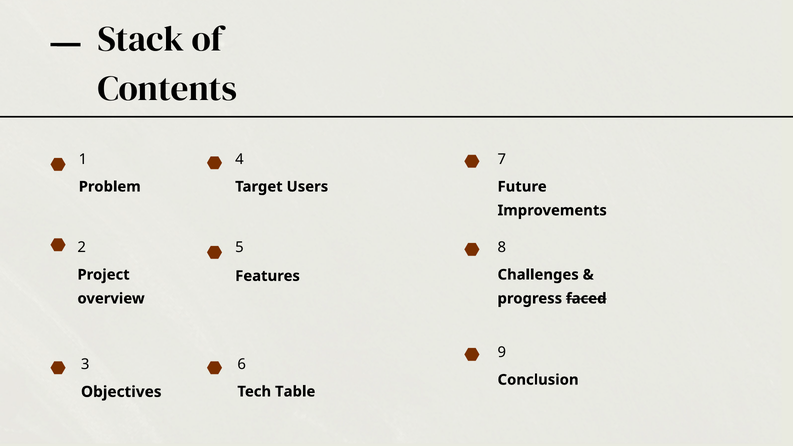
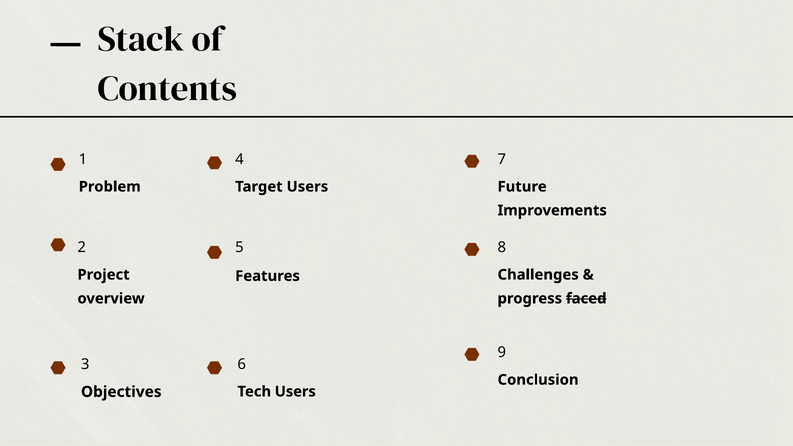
Tech Table: Table -> Users
